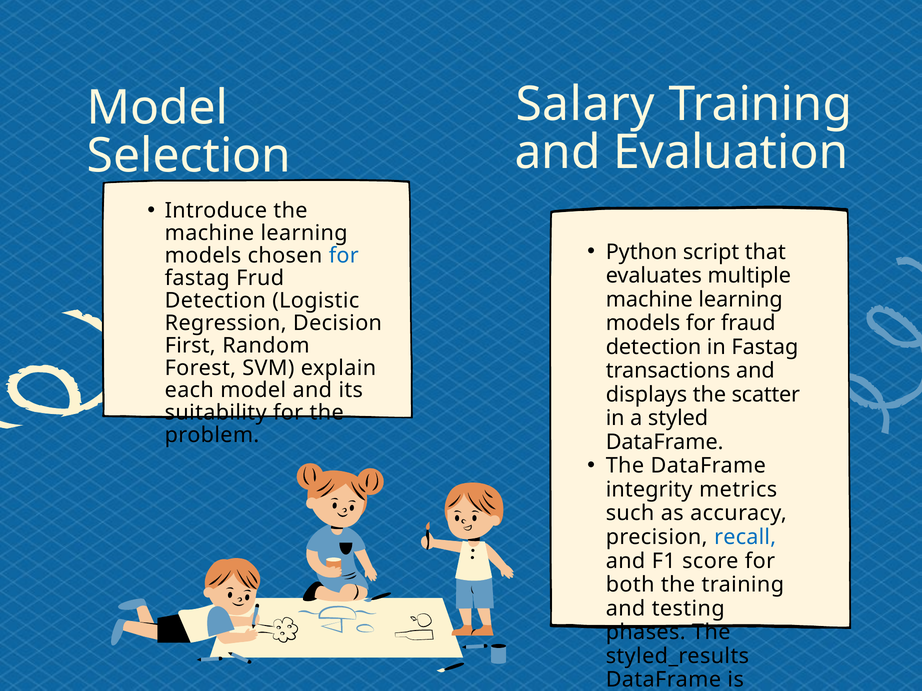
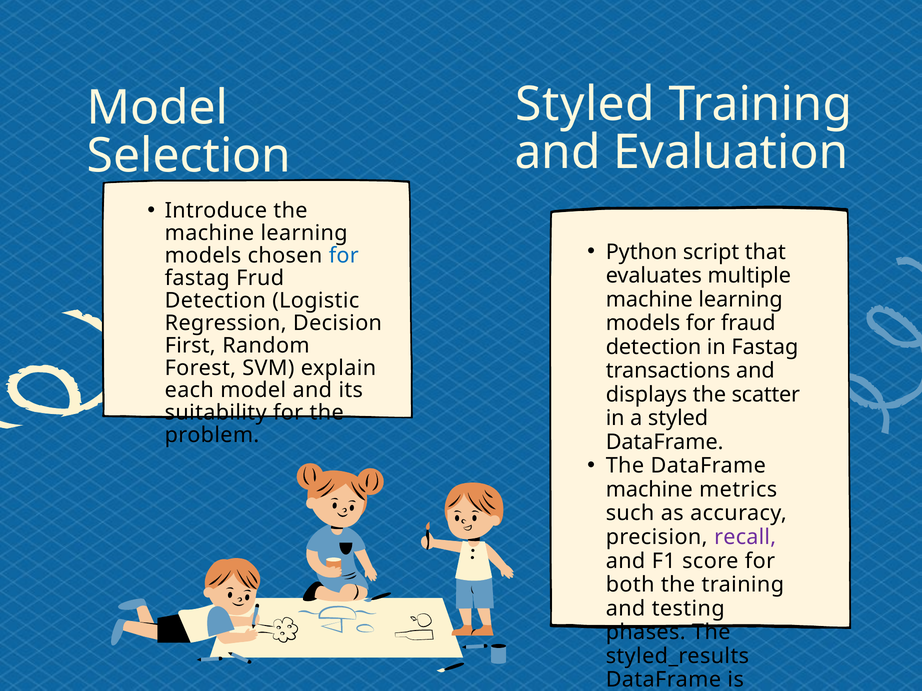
Salary at (585, 105): Salary -> Styled
integrity at (649, 490): integrity -> machine
recall colour: blue -> purple
